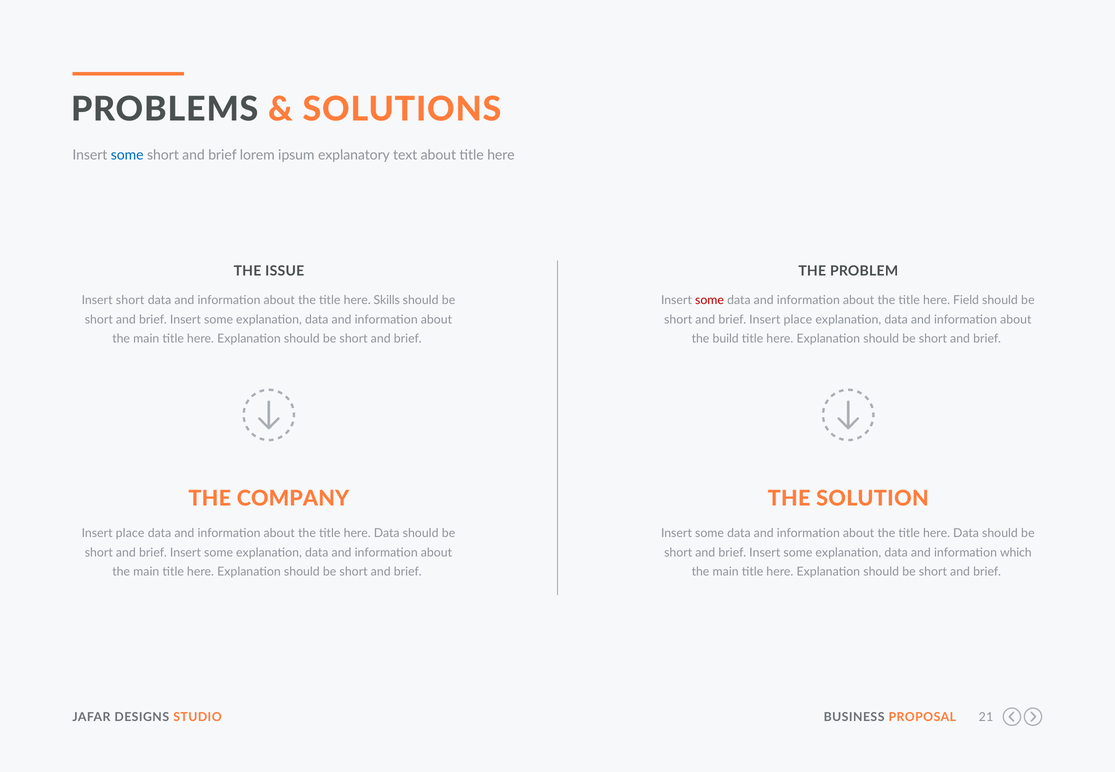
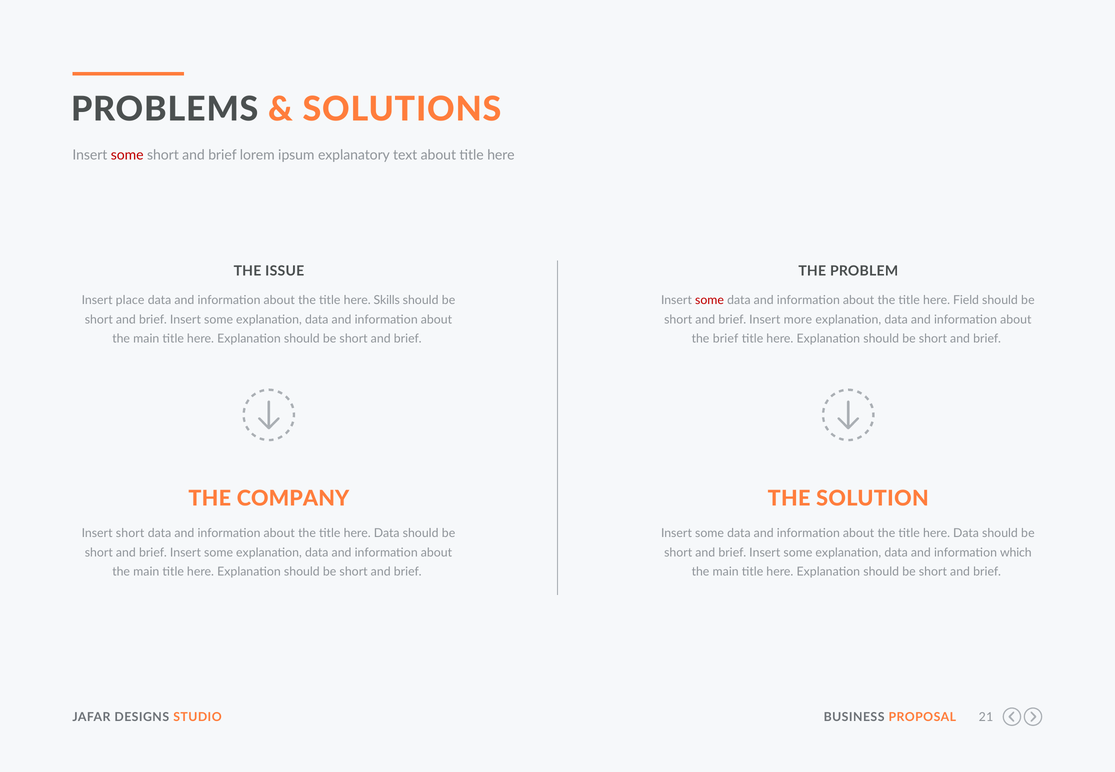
some at (127, 155) colour: blue -> red
Insert short: short -> place
brief Insert place: place -> more
the build: build -> brief
place at (130, 533): place -> short
